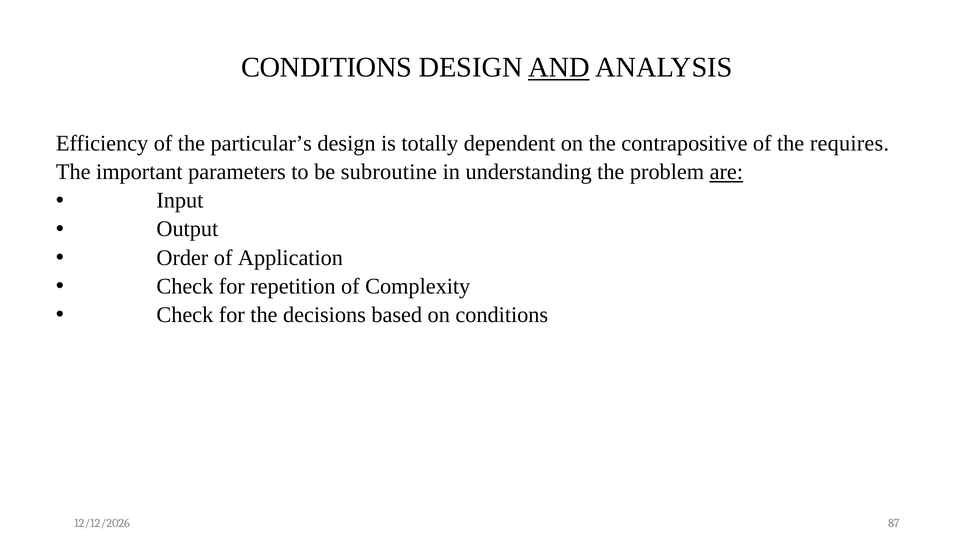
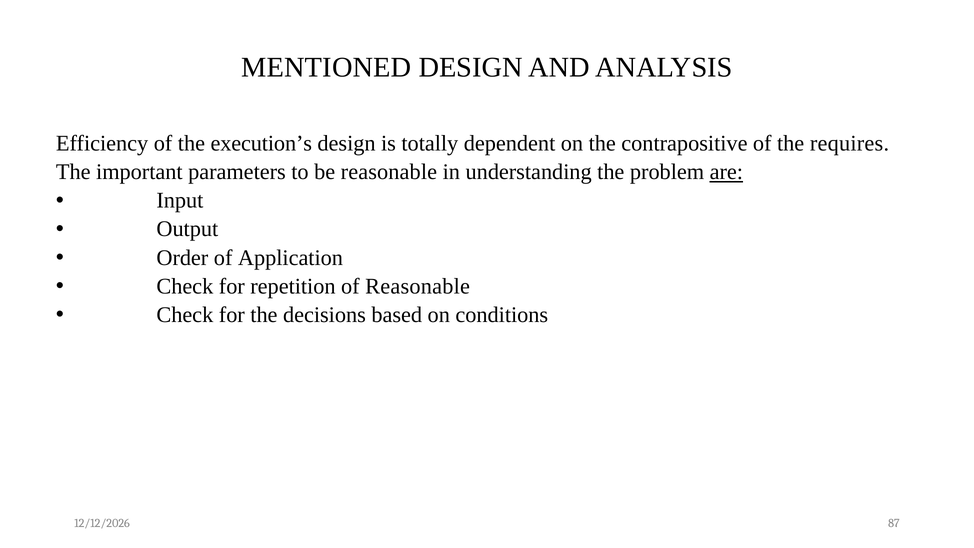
CONDITIONS at (327, 67): CONDITIONS -> MENTIONED
AND underline: present -> none
particular’s: particular’s -> execution’s
be subroutine: subroutine -> reasonable
of Complexity: Complexity -> Reasonable
